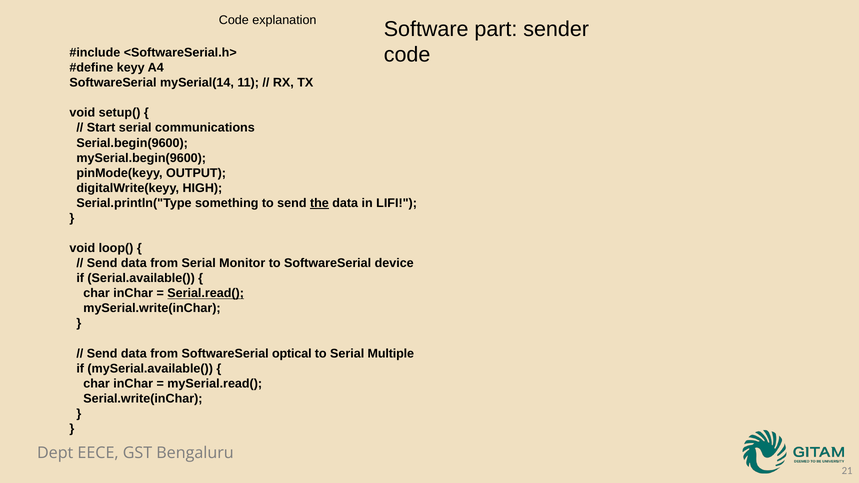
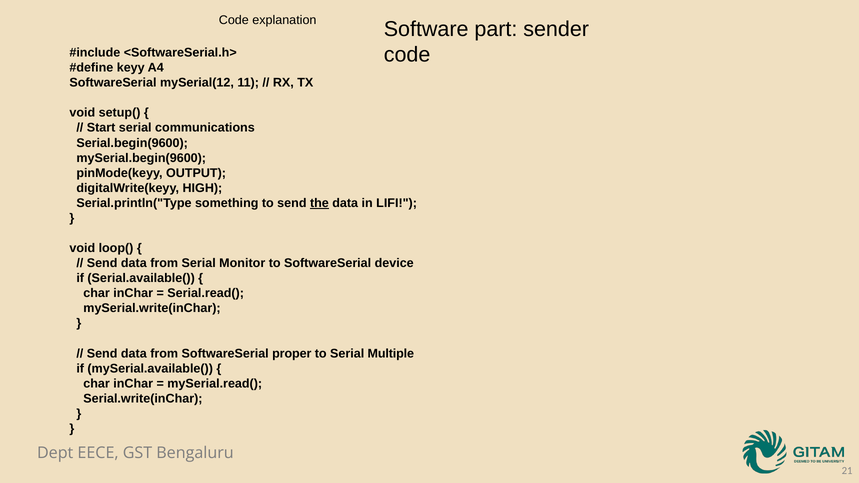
mySerial(14: mySerial(14 -> mySerial(12
Serial.read( underline: present -> none
optical: optical -> proper
